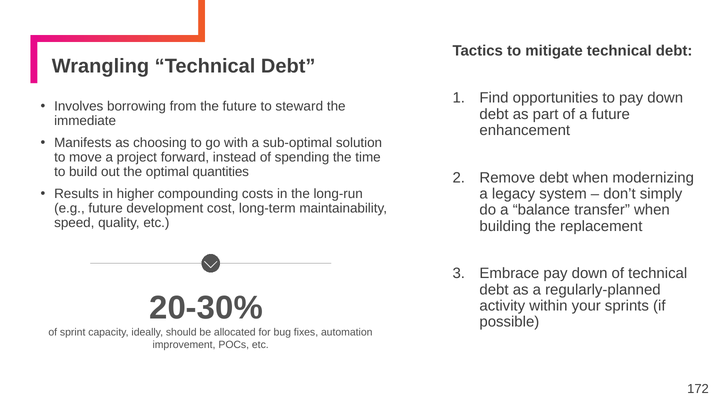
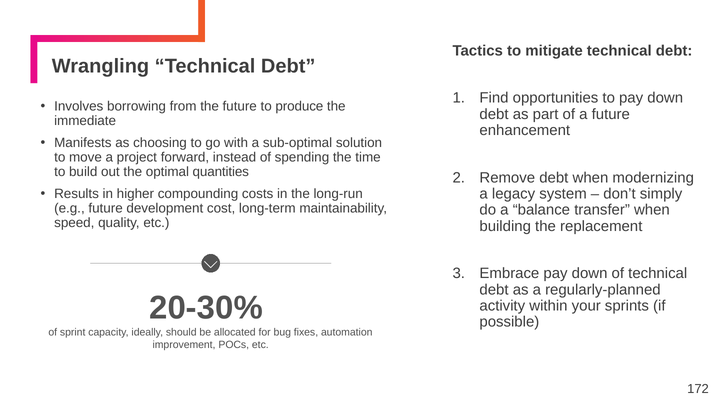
steward: steward -> produce
